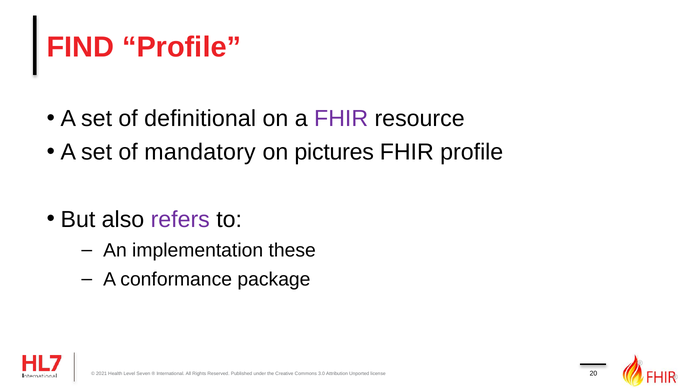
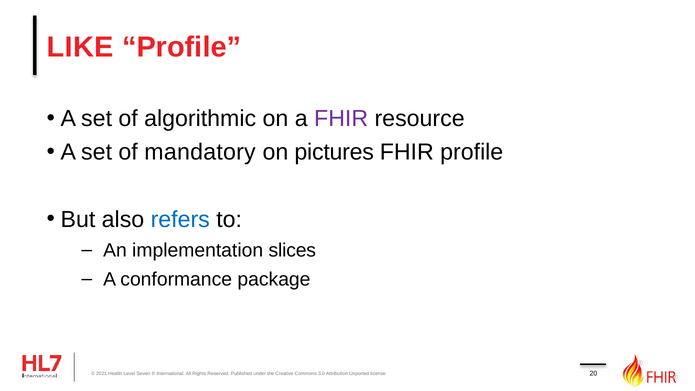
FIND: FIND -> LIKE
definitional: definitional -> algorithmic
refers colour: purple -> blue
these: these -> slices
